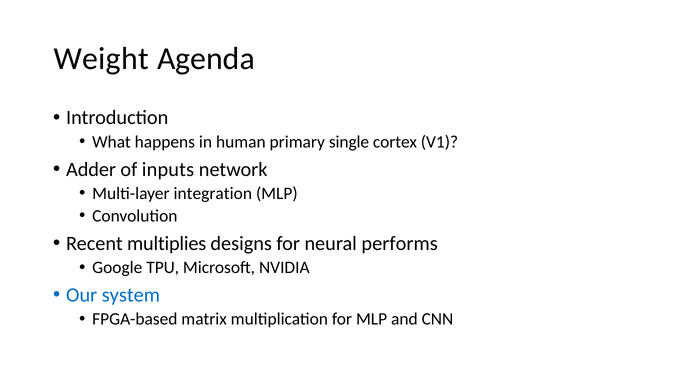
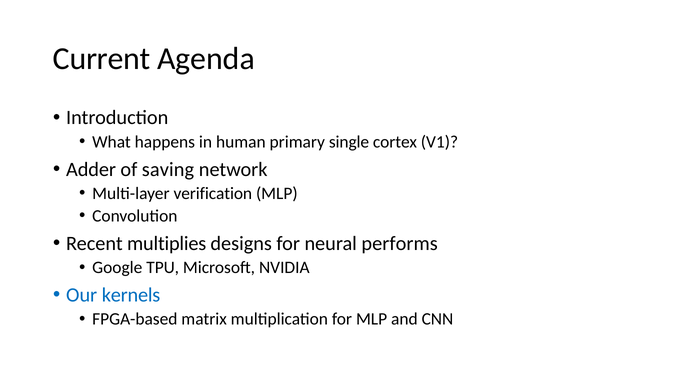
Weight: Weight -> Current
inputs: inputs -> saving
integration: integration -> verification
system: system -> kernels
